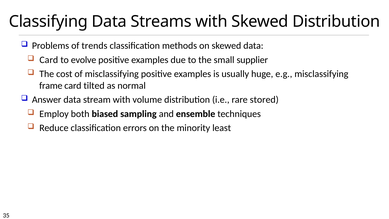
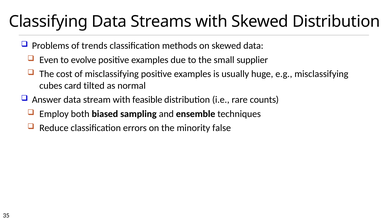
Card at (49, 60): Card -> Even
frame: frame -> cubes
volume: volume -> feasible
stored: stored -> counts
least: least -> false
